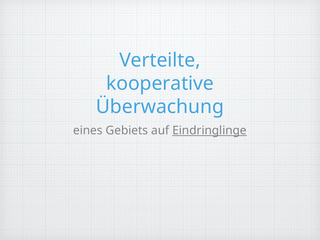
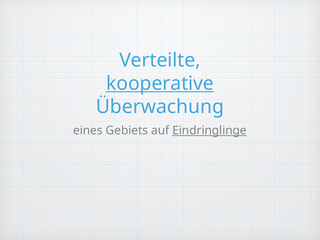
kooperative underline: none -> present
